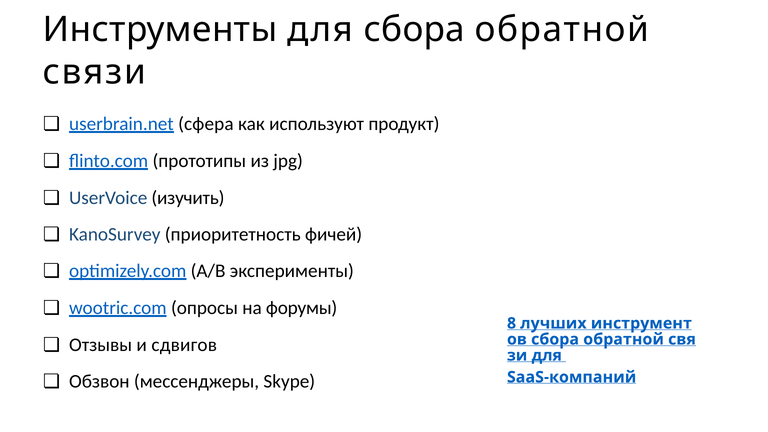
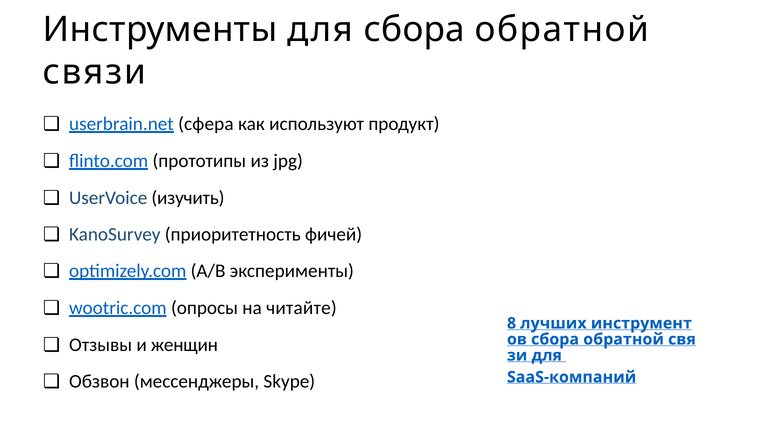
форумы: форумы -> читайте
сдвигов: сдвигов -> женщин
